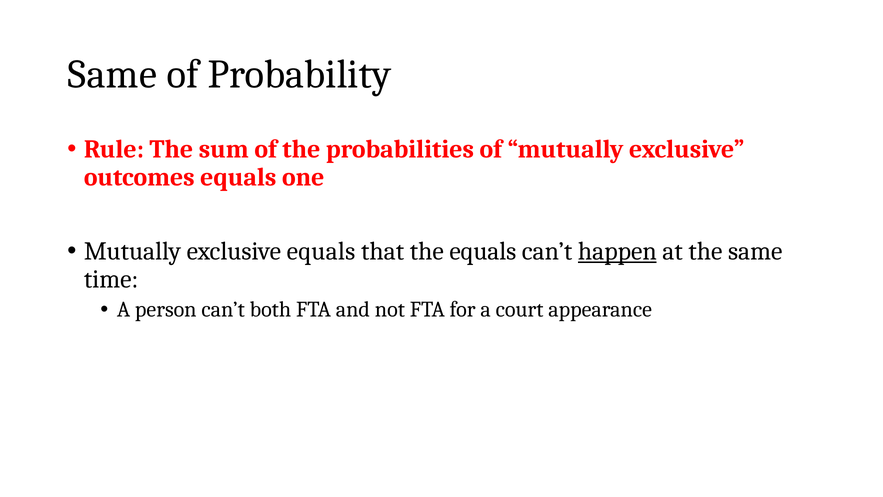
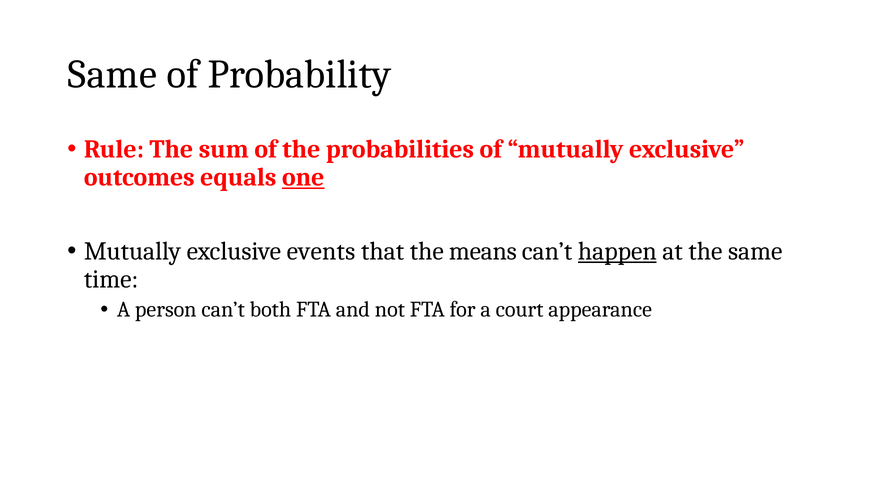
one underline: none -> present
exclusive equals: equals -> events
the equals: equals -> means
